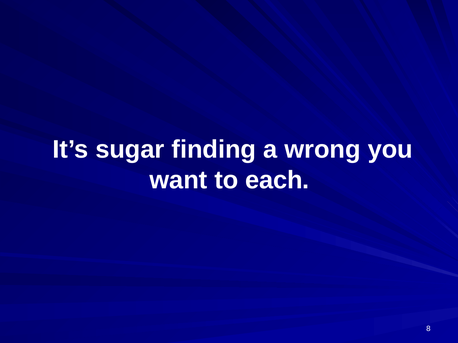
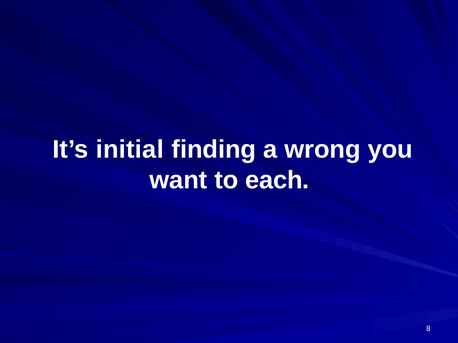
sugar: sugar -> initial
